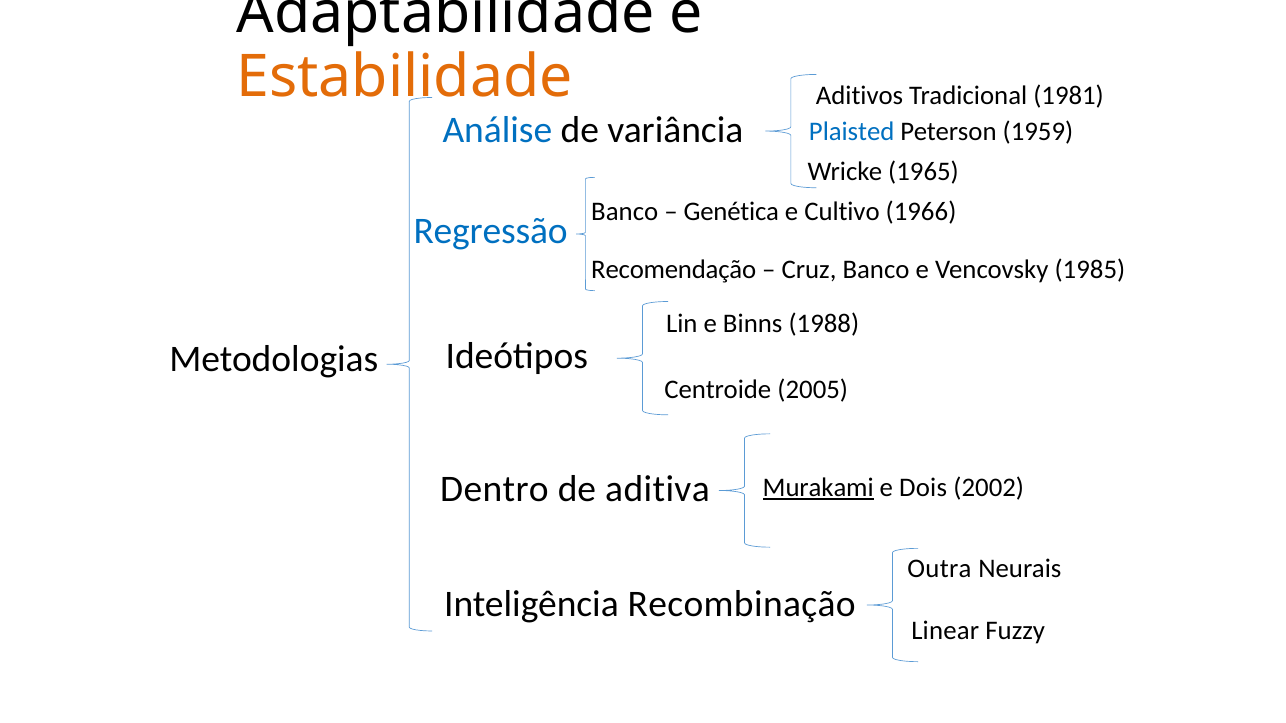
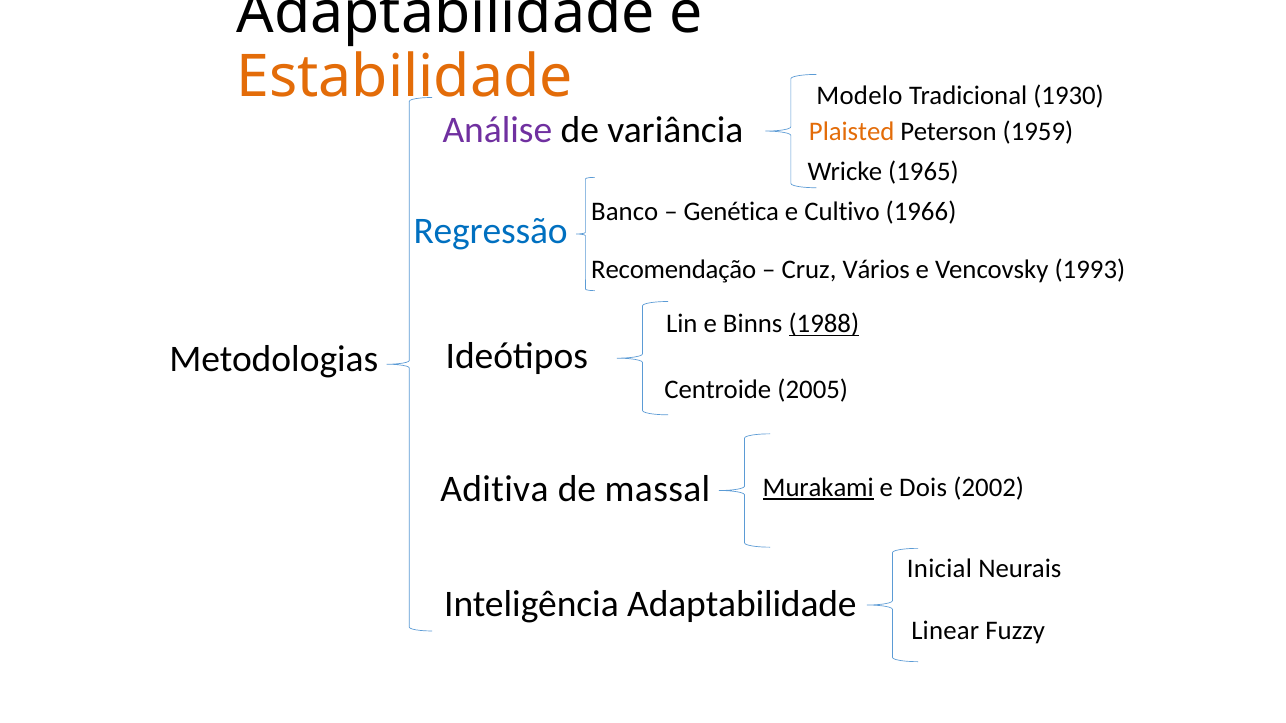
Aditivos: Aditivos -> Modelo
1981: 1981 -> 1930
Análise colour: blue -> purple
Plaisted colour: blue -> orange
Cruz Banco: Banco -> Vários
1985: 1985 -> 1993
1988 underline: none -> present
Dentro: Dentro -> Aditiva
aditiva: aditiva -> massal
Outra: Outra -> Inicial
Inteligência Recombinação: Recombinação -> Adaptabilidade
